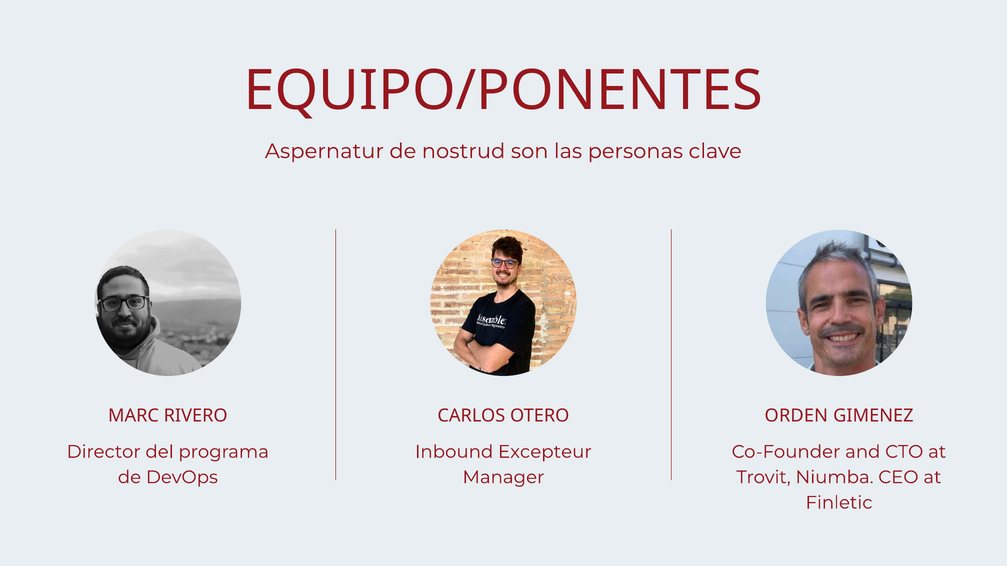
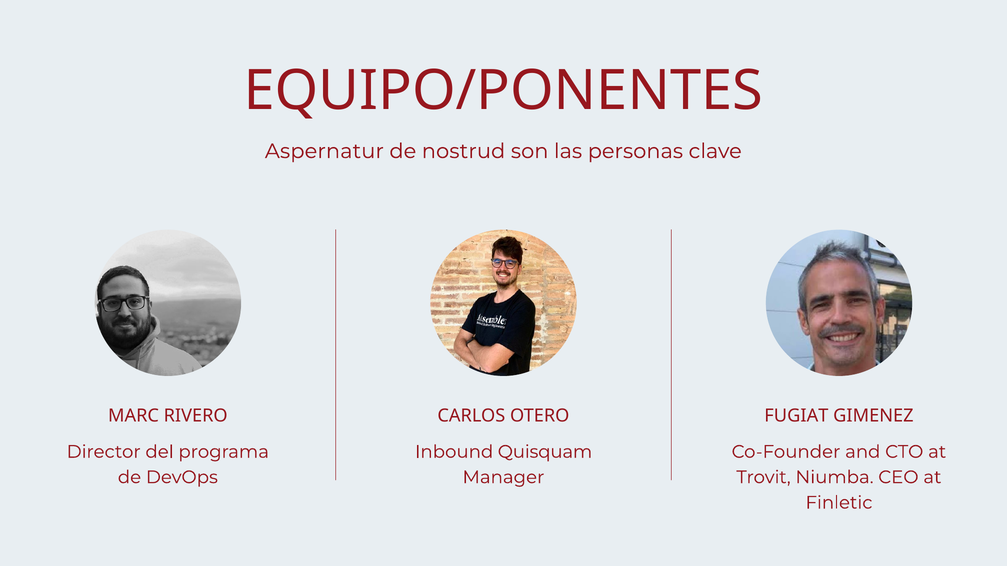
ORDEN: ORDEN -> FUGIAT
Excepteur: Excepteur -> Quisquam
